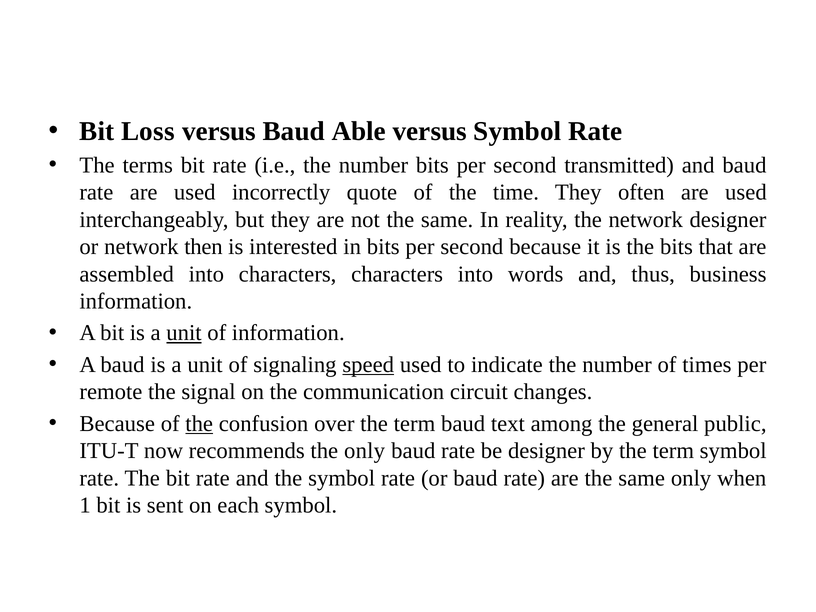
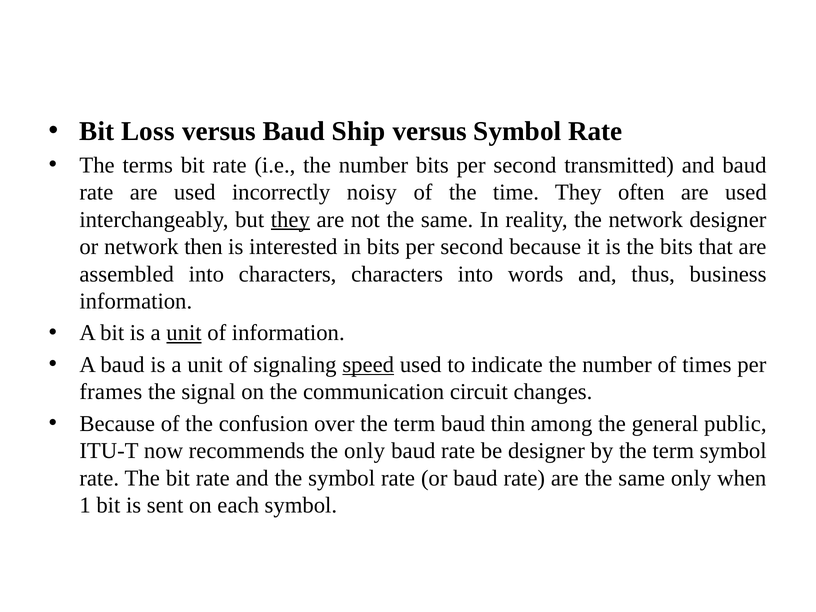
Able: Able -> Ship
quote: quote -> noisy
they at (290, 220) underline: none -> present
remote: remote -> frames
the at (199, 424) underline: present -> none
text: text -> thin
